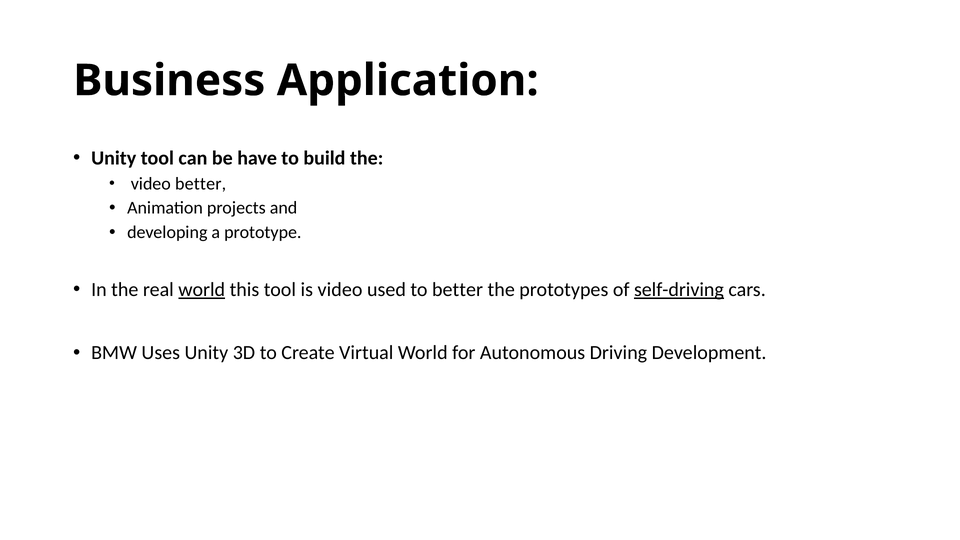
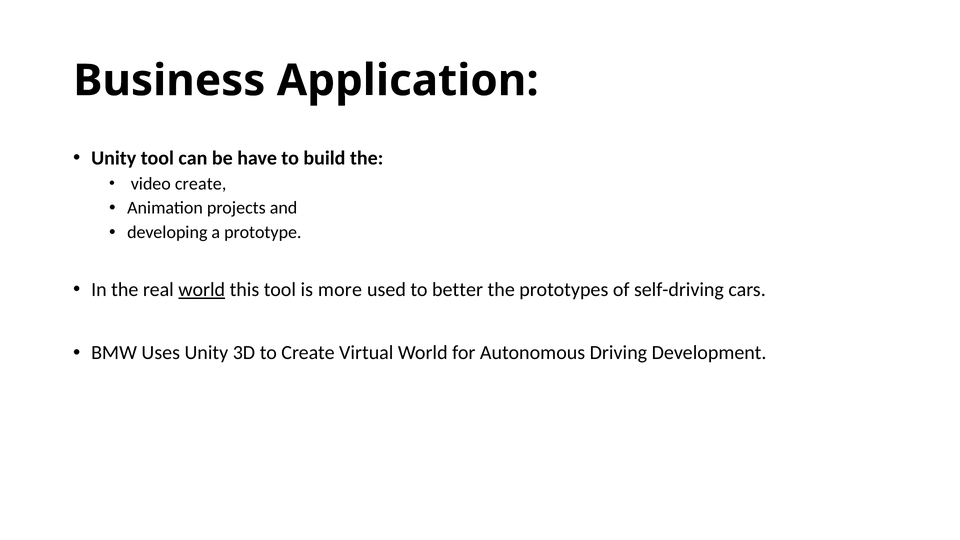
video better: better -> create
is video: video -> more
self-driving underline: present -> none
